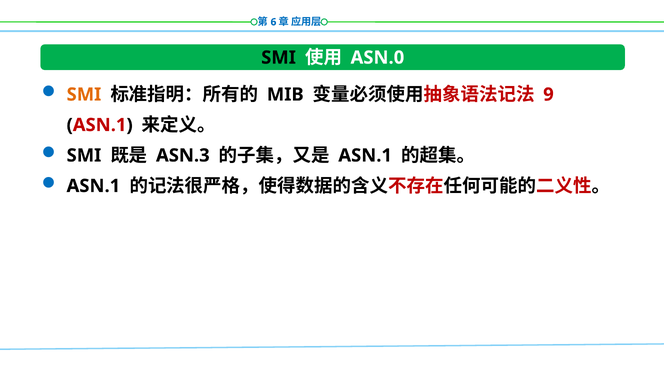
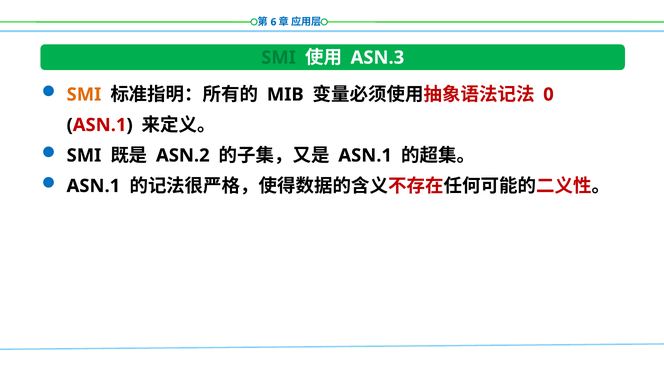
SMI at (279, 58) colour: black -> green
ASN.0: ASN.0 -> ASN.3
9: 9 -> 0
ASN.3: ASN.3 -> ASN.2
